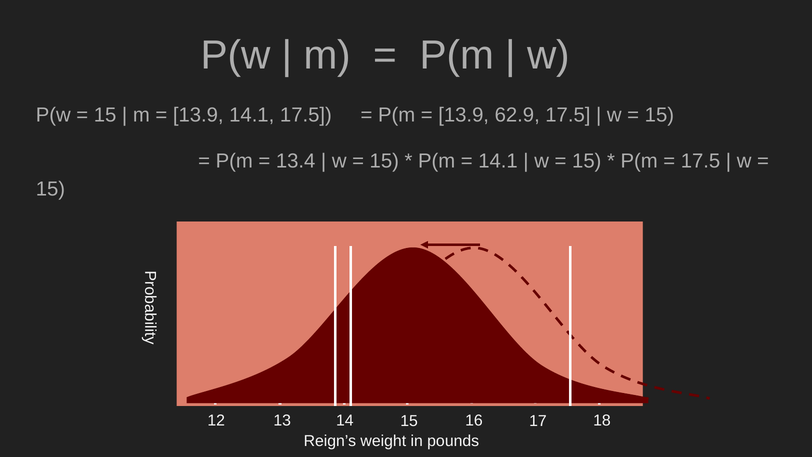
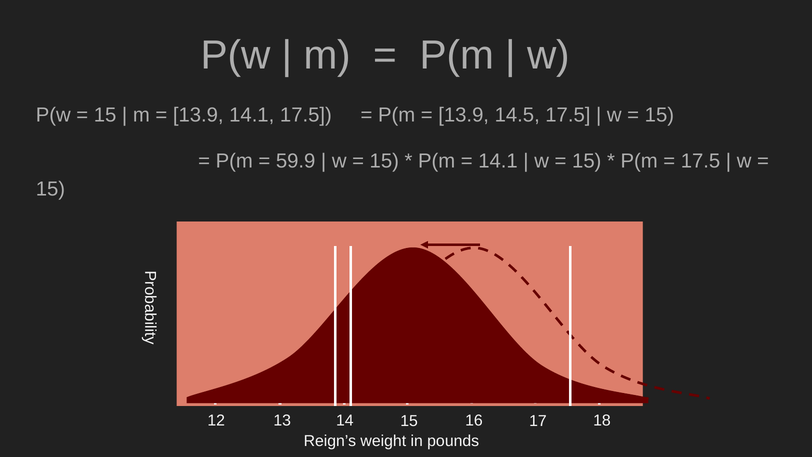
62.9: 62.9 -> 14.5
13.4: 13.4 -> 59.9
